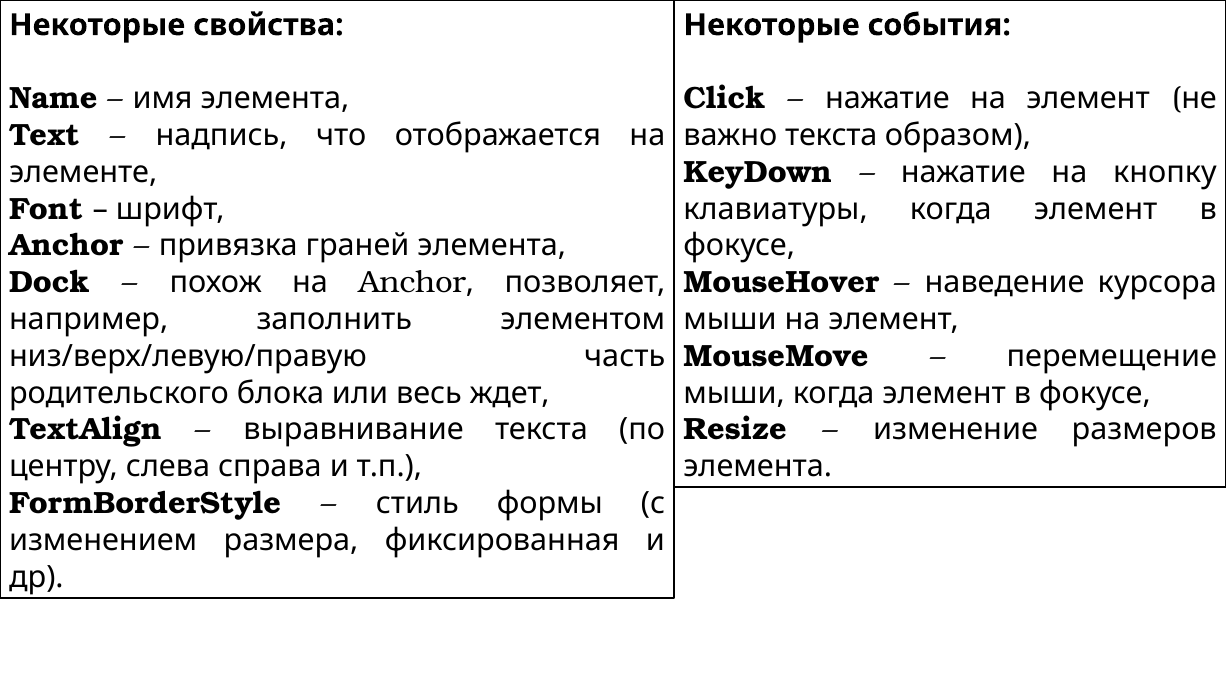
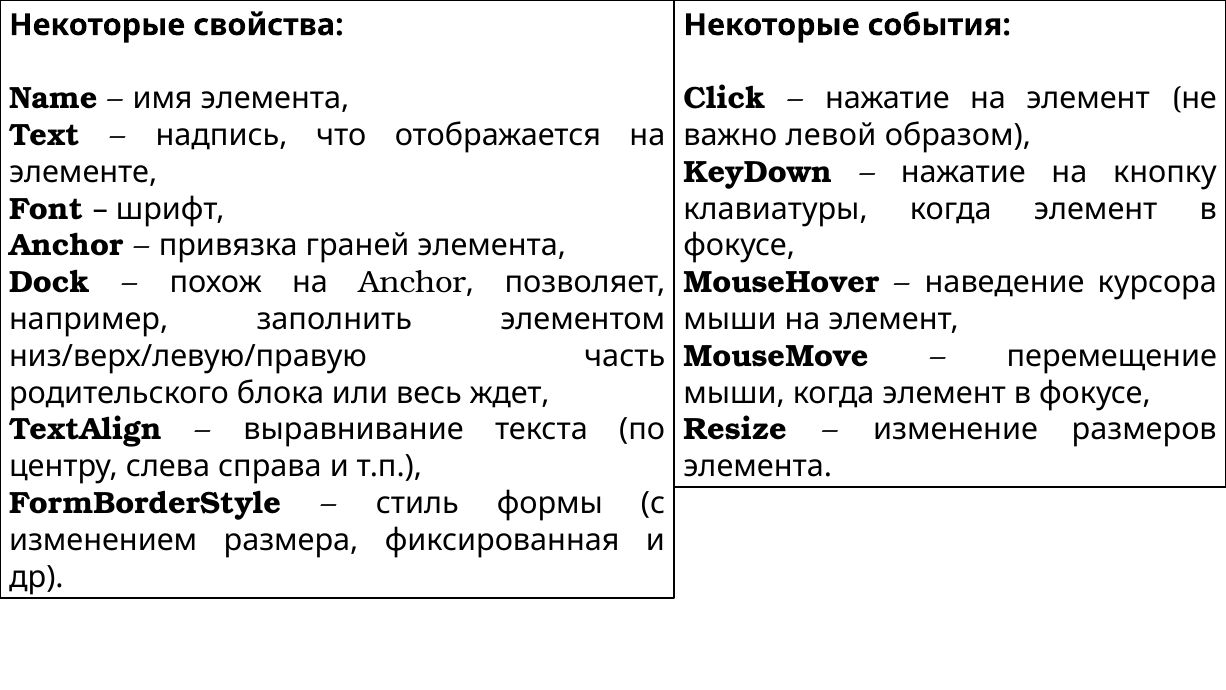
важно текста: текста -> левой
